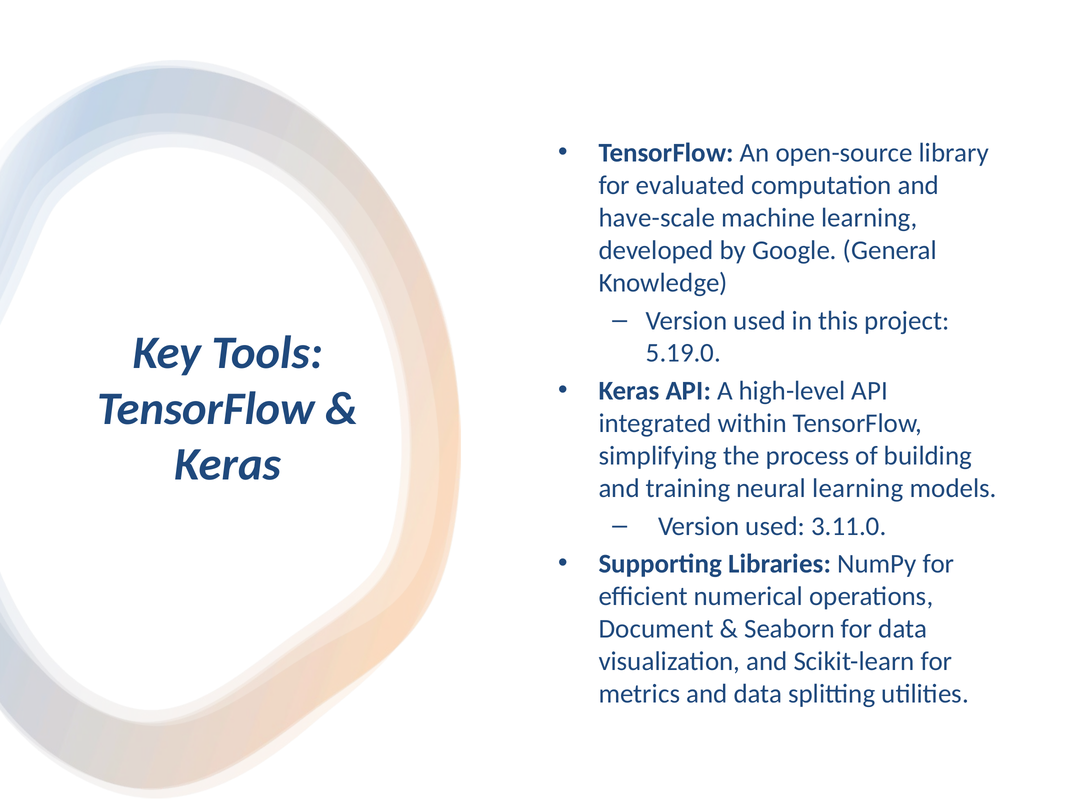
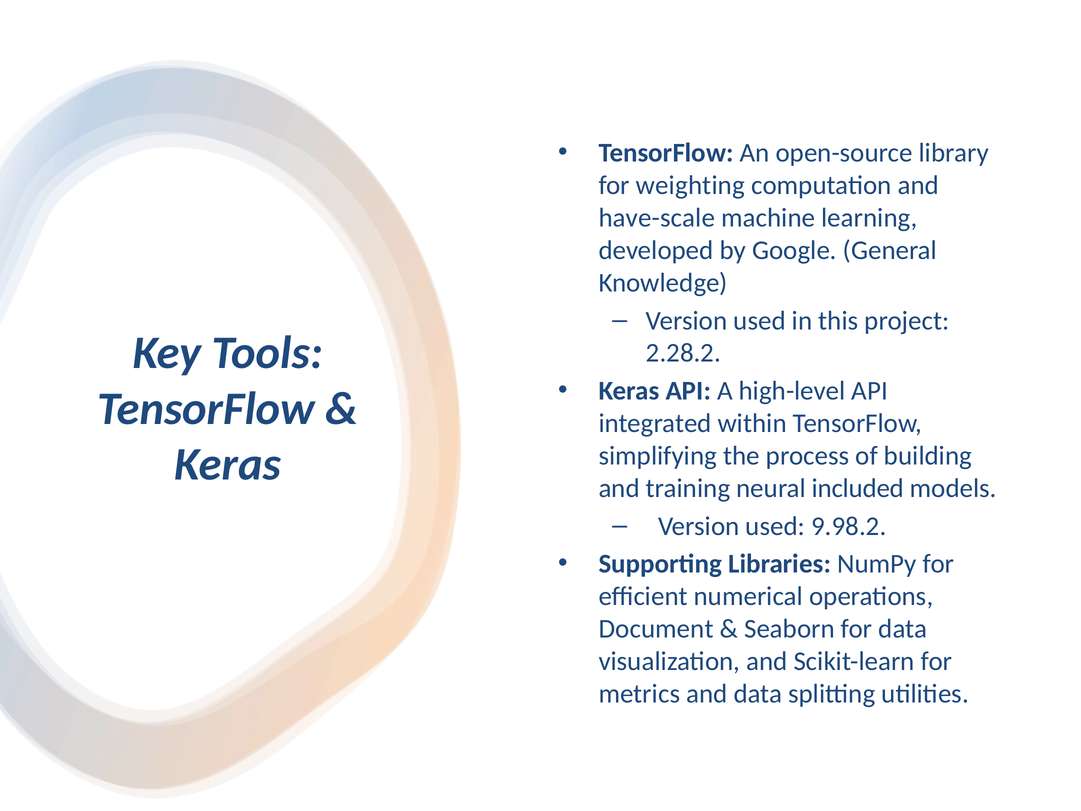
evaluated: evaluated -> weighting
5.19.0: 5.19.0 -> 2.28.2
neural learning: learning -> included
3.11.0: 3.11.0 -> 9.98.2
